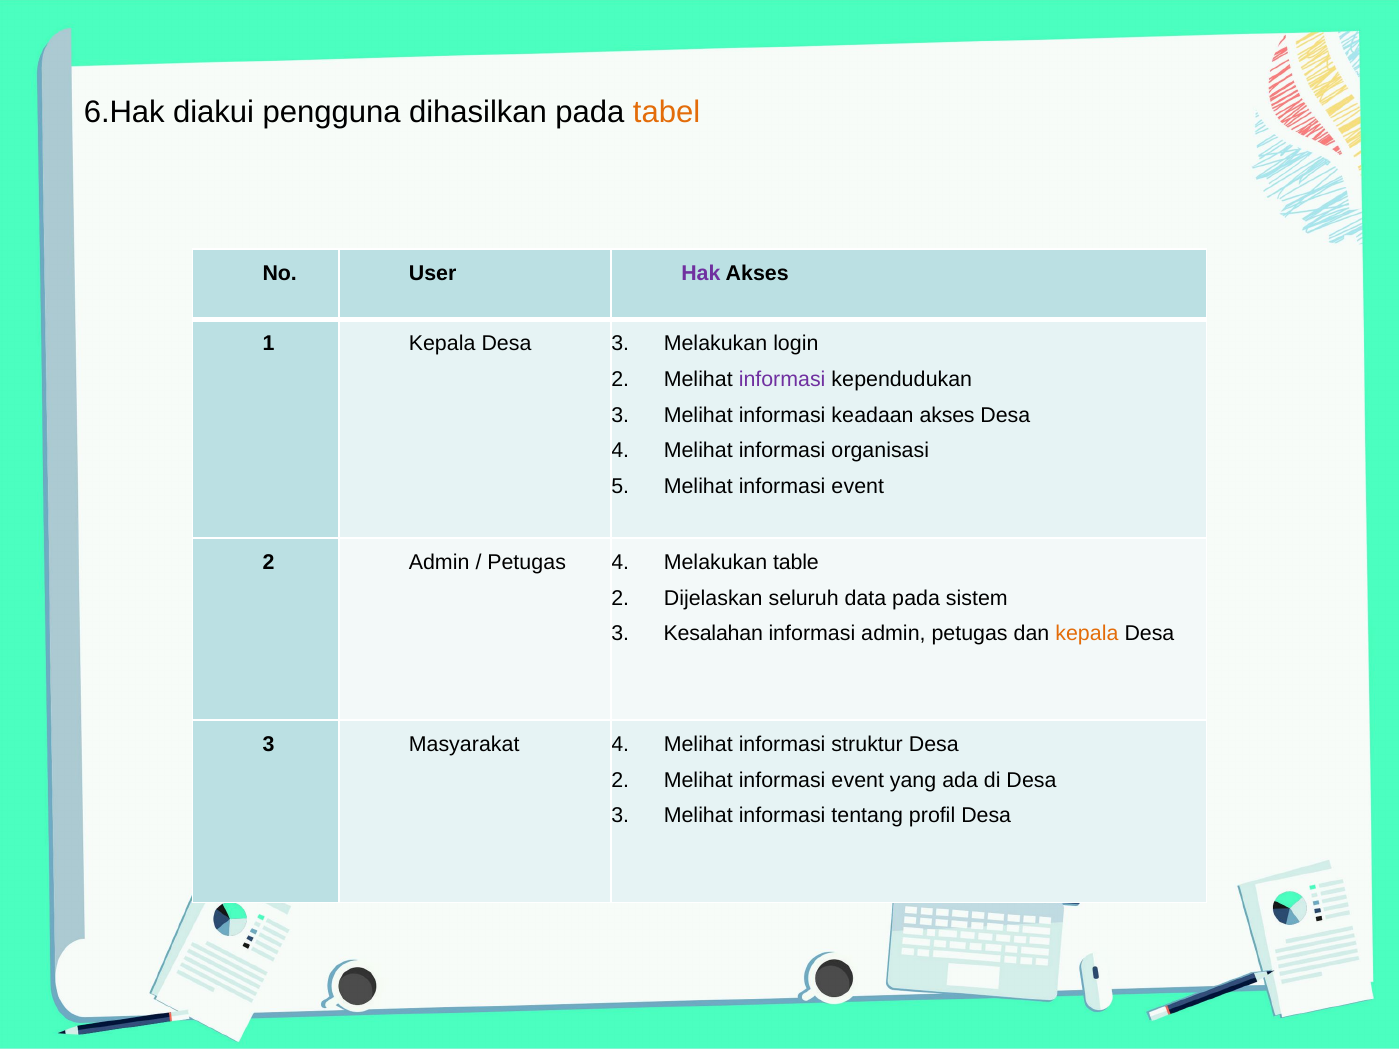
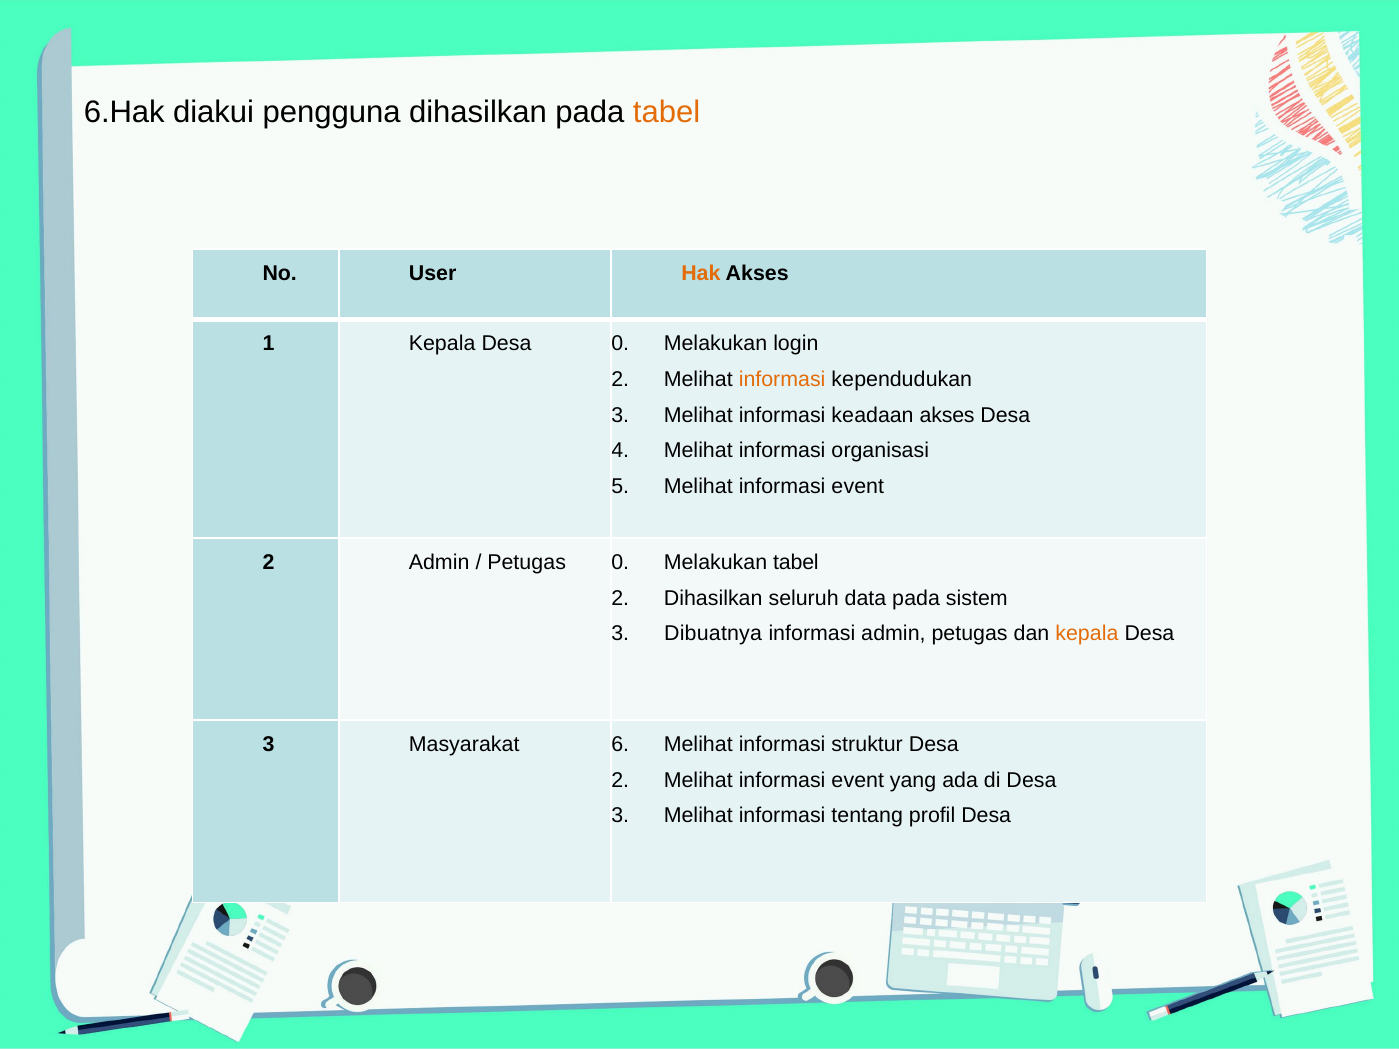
Hak colour: purple -> orange
1 Kepala Desa 3: 3 -> 0
informasi at (782, 379) colour: purple -> orange
Petugas 4: 4 -> 0
Melakukan table: table -> tabel
2 Dijelaskan: Dijelaskan -> Dihasilkan
Kesalahan: Kesalahan -> Dibuatnya
Masyarakat 4: 4 -> 6
